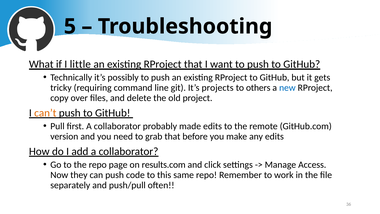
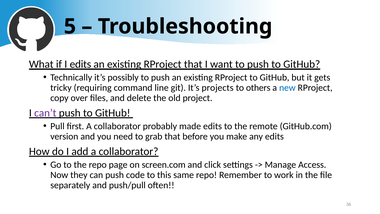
I little: little -> edits
can’t colour: orange -> purple
results.com: results.com -> screen.com
